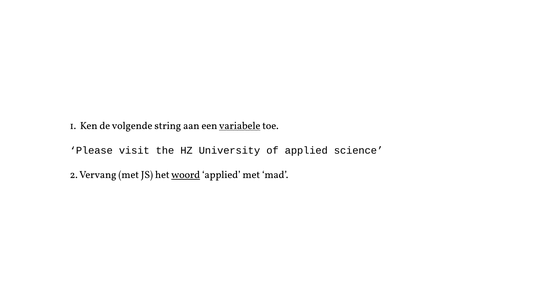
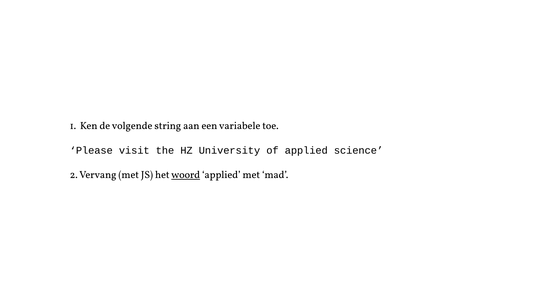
variabele underline: present -> none
